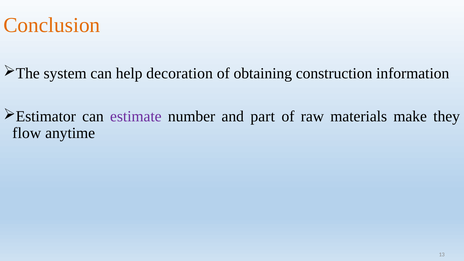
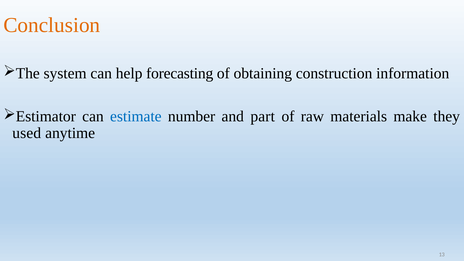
decoration: decoration -> forecasting
estimate colour: purple -> blue
flow: flow -> used
